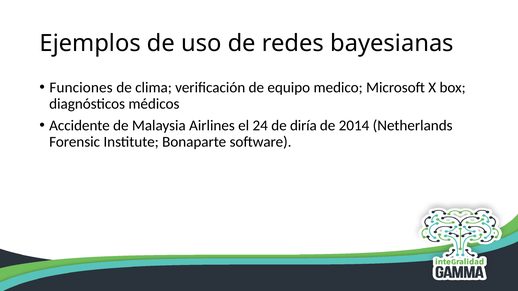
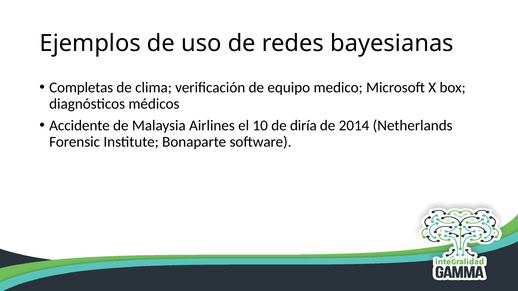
Funciones: Funciones -> Completas
24: 24 -> 10
